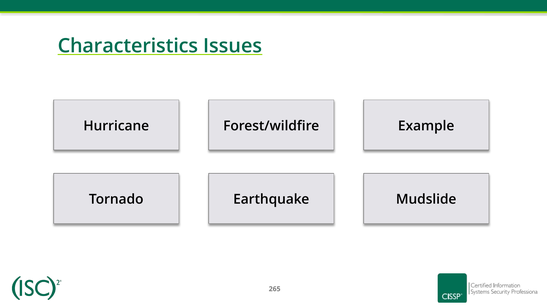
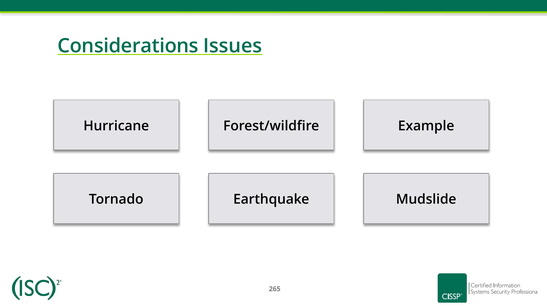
Characteristics: Characteristics -> Considerations
